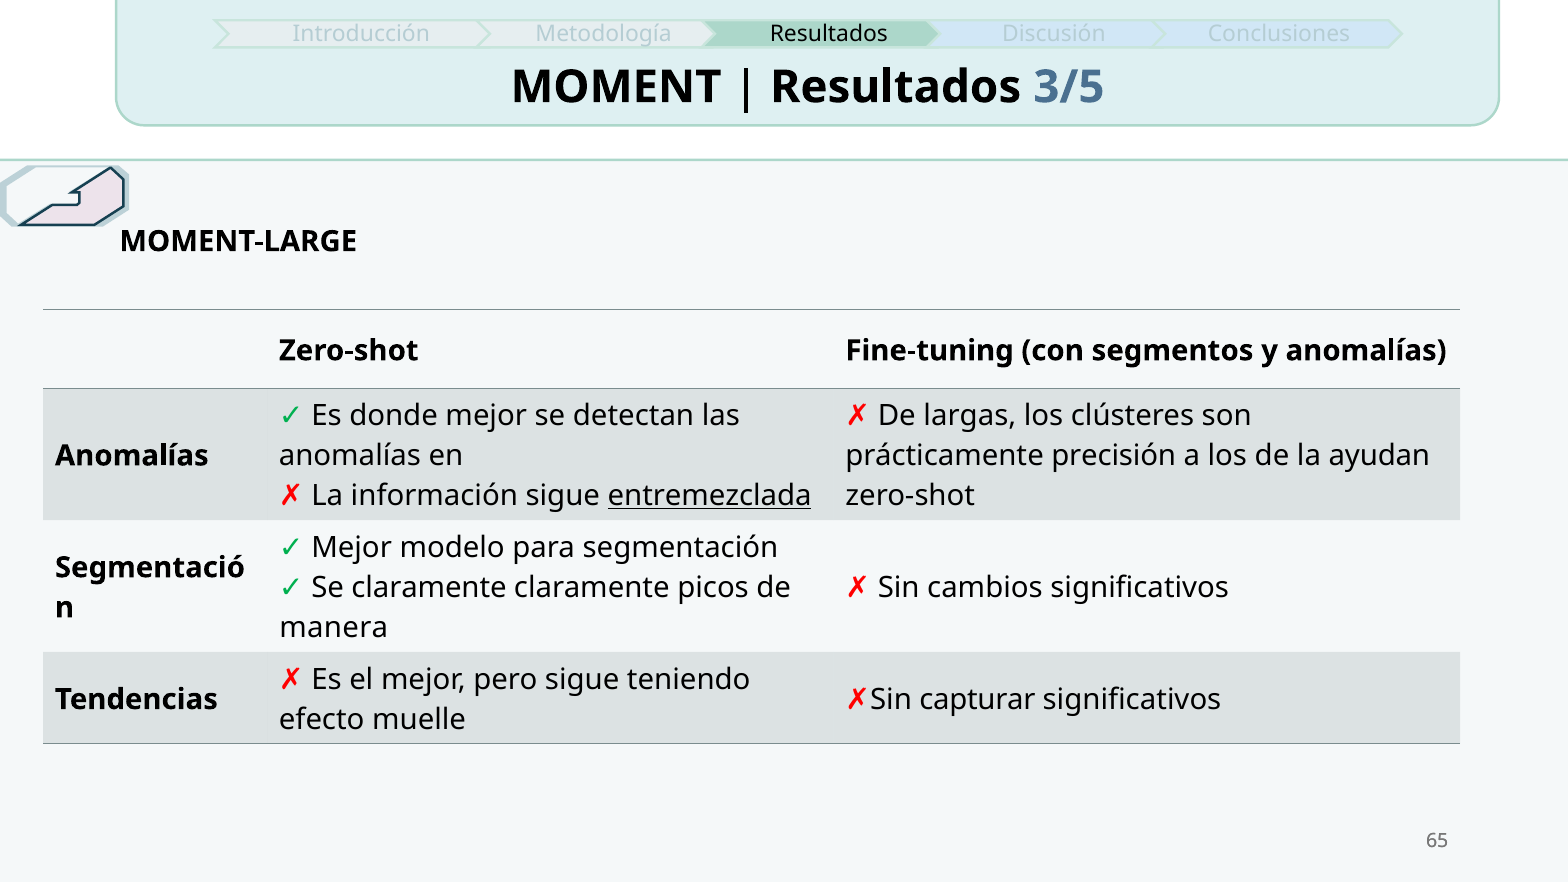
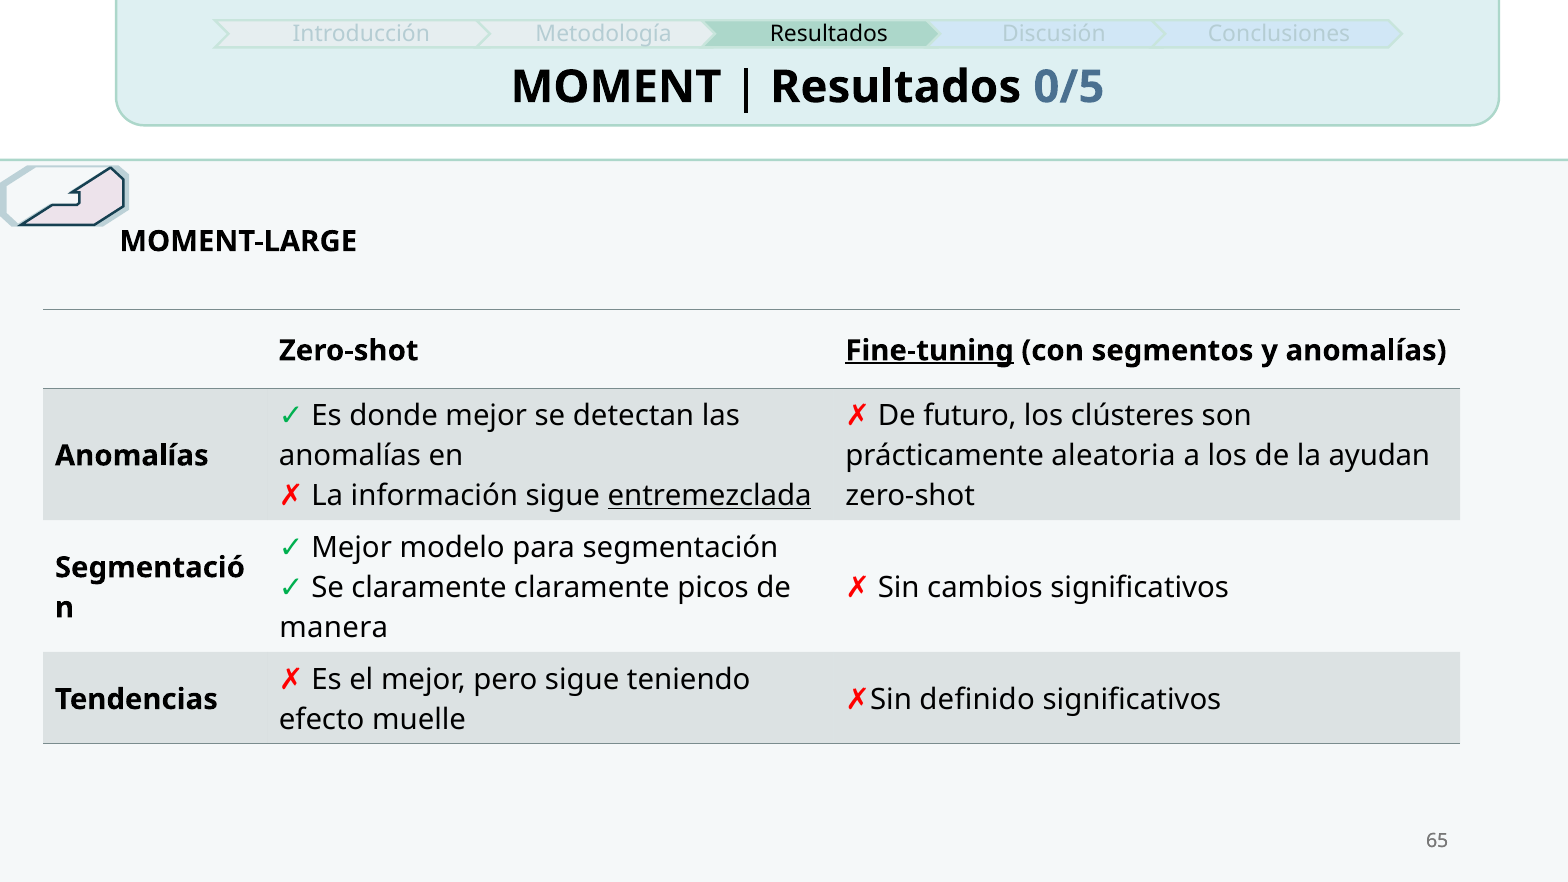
3/5: 3/5 -> 0/5
Fine-tuning underline: none -> present
largas: largas -> futuro
precisión: precisión -> aleatoria
capturar: capturar -> definido
